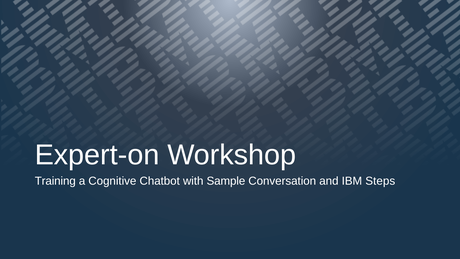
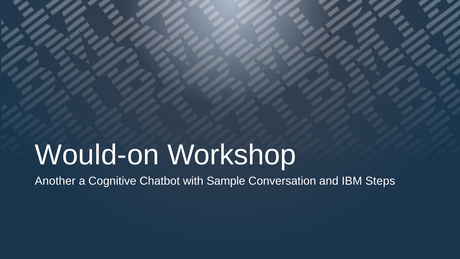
Expert-on: Expert-on -> Would-on
Training: Training -> Another
